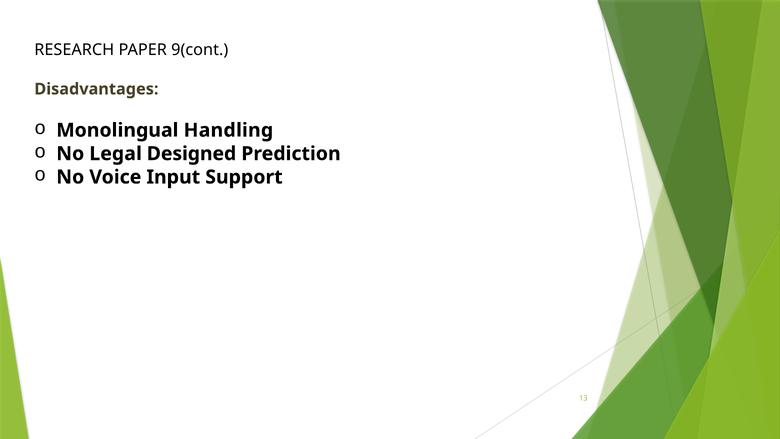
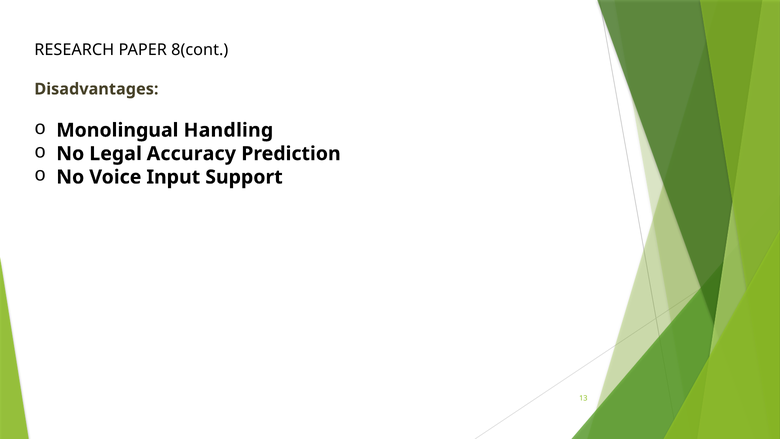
9(cont: 9(cont -> 8(cont
Designed: Designed -> Accuracy
